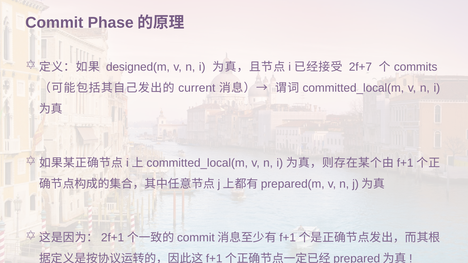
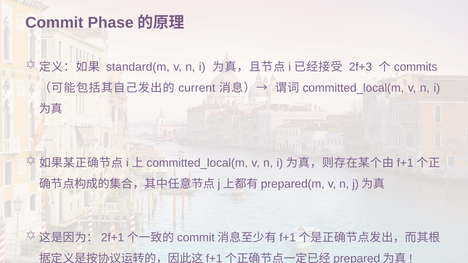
designed(m: designed(m -> standard(m
2f+7: 2f+7 -> 2f+3
